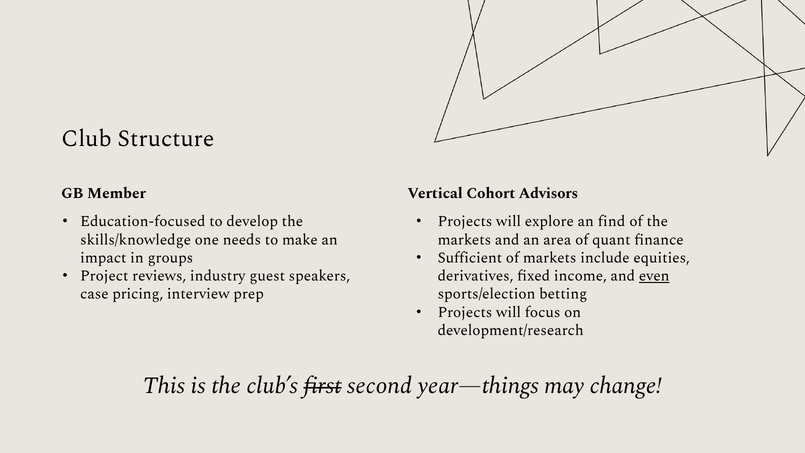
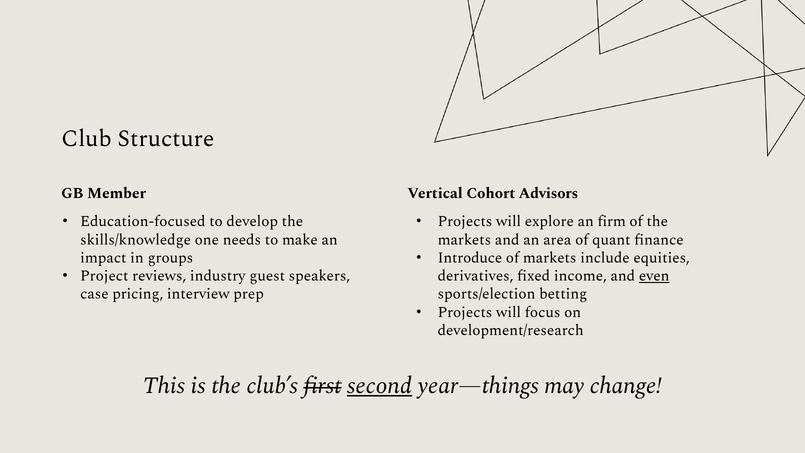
find: find -> firm
Sufficient: Sufficient -> Introduce
second underline: none -> present
